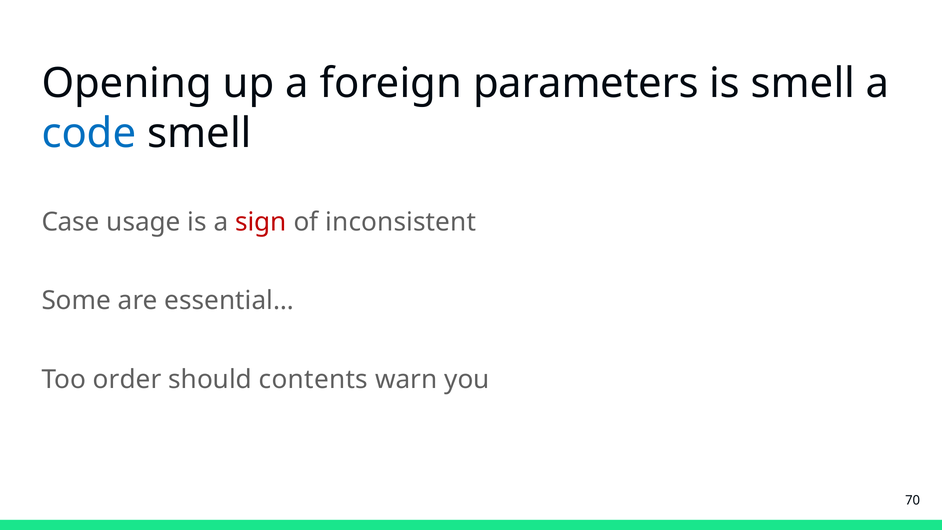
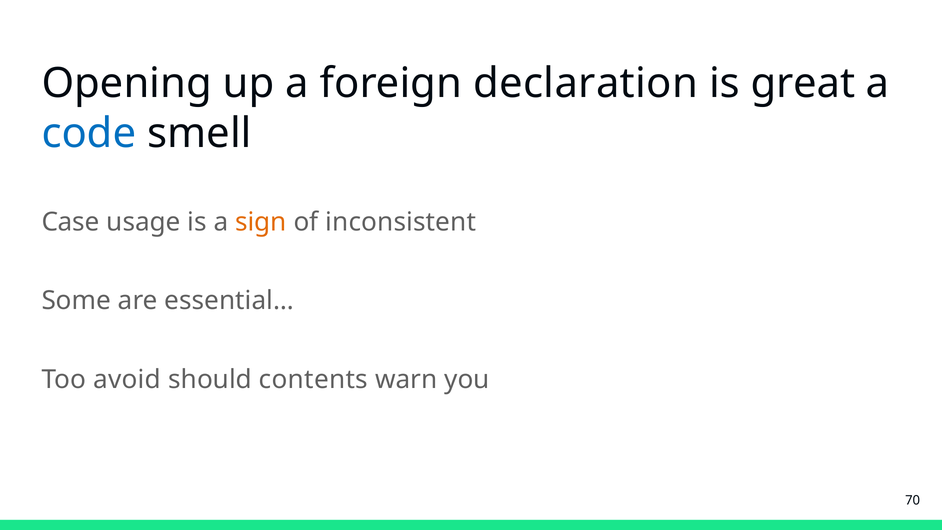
parameters: parameters -> declaration
is smell: smell -> great
sign colour: red -> orange
order: order -> avoid
